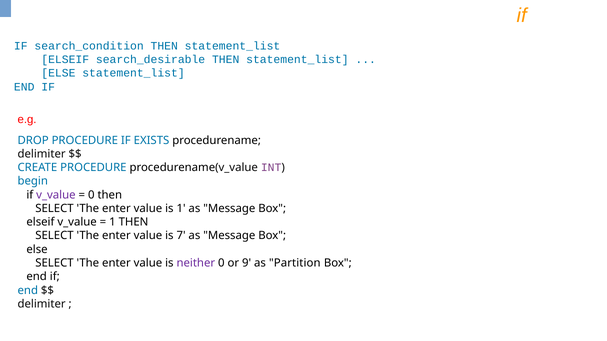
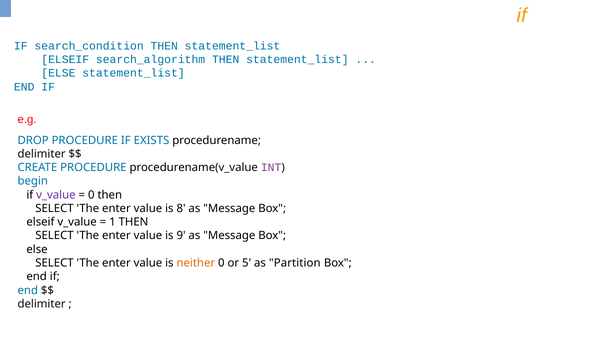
search_desirable: search_desirable -> search_algorithm
is 1: 1 -> 8
7: 7 -> 9
neither colour: purple -> orange
9: 9 -> 5
